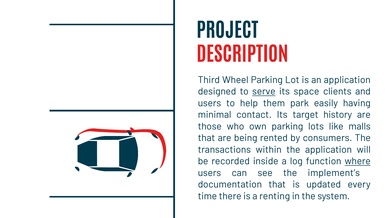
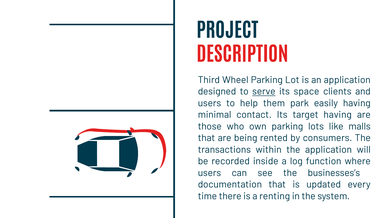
target history: history -> having
where underline: present -> none
implement’s: implement’s -> businesses’s
